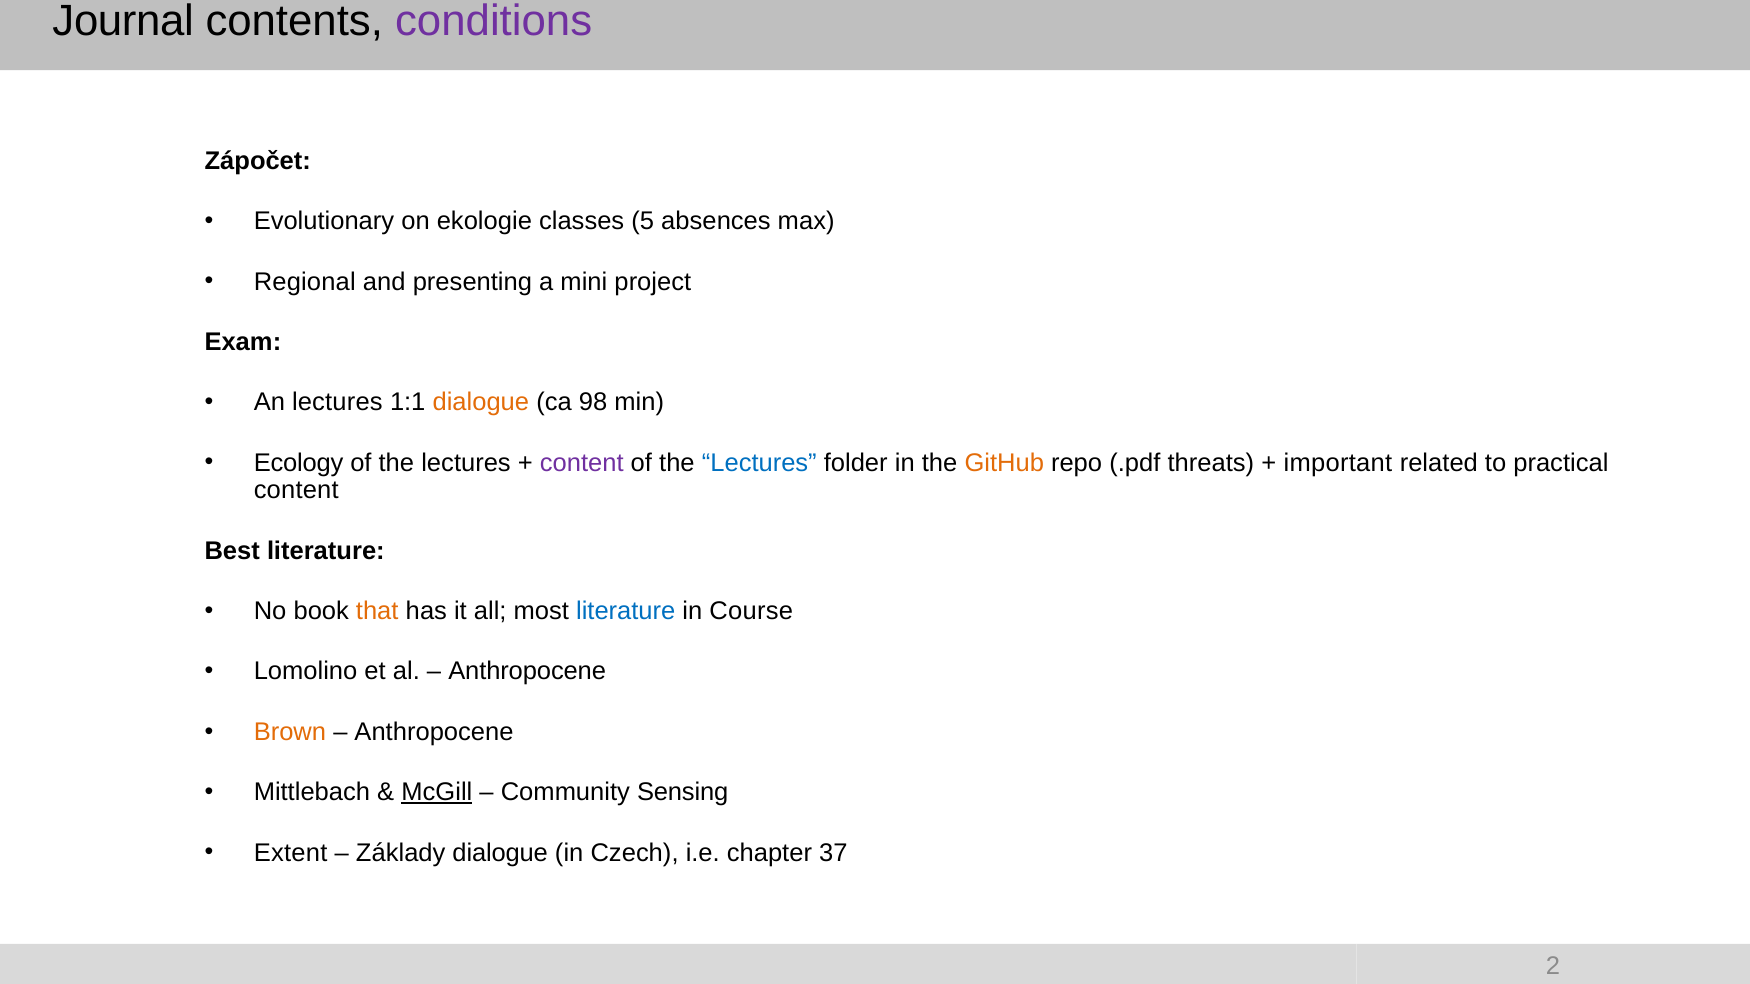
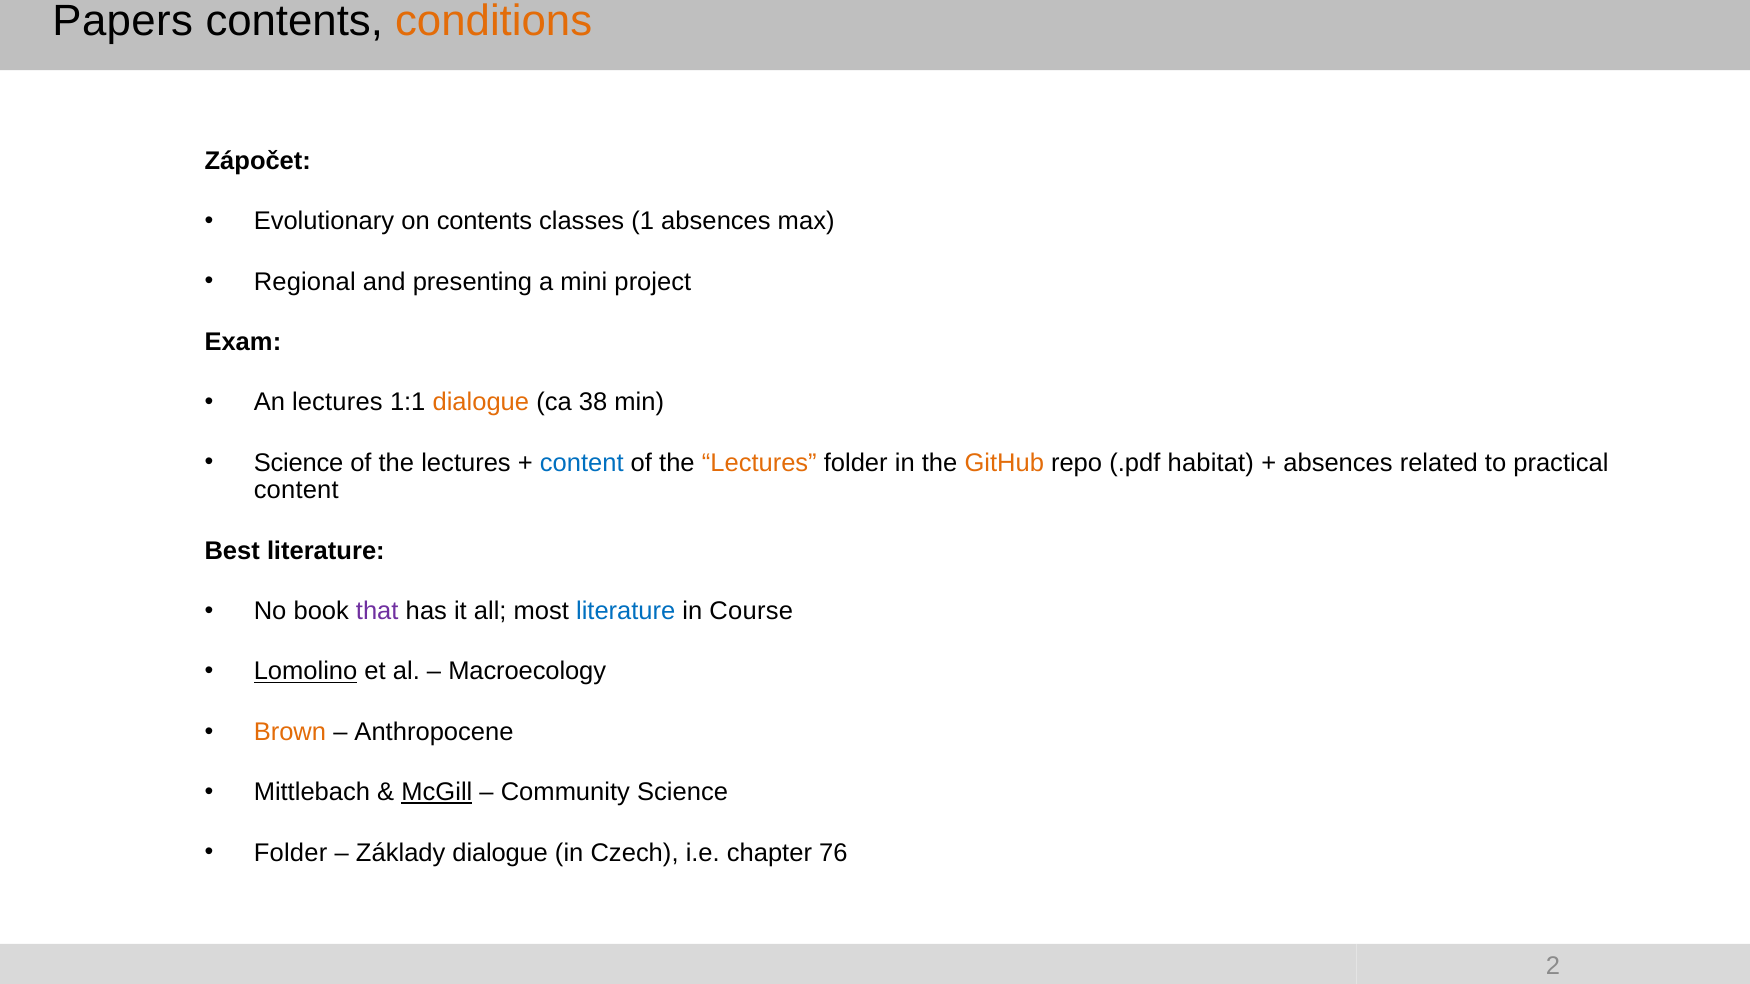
Journal: Journal -> Papers
conditions colour: purple -> orange
on ekologie: ekologie -> contents
5: 5 -> 1
98: 98 -> 38
Ecology at (299, 463): Ecology -> Science
content at (582, 463) colour: purple -> blue
Lectures at (759, 463) colour: blue -> orange
threats: threats -> habitat
important at (1338, 463): important -> absences
that colour: orange -> purple
Lomolino underline: none -> present
Anthropocene at (527, 672): Anthropocene -> Macroecology
Community Sensing: Sensing -> Science
Extent at (291, 853): Extent -> Folder
37: 37 -> 76
